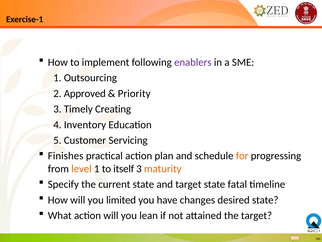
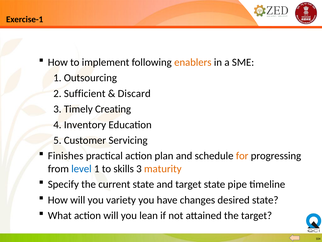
enablers colour: purple -> orange
Approved: Approved -> Sufficient
Priority: Priority -> Discard
level colour: orange -> blue
itself: itself -> skills
fatal: fatal -> pipe
limited: limited -> variety
